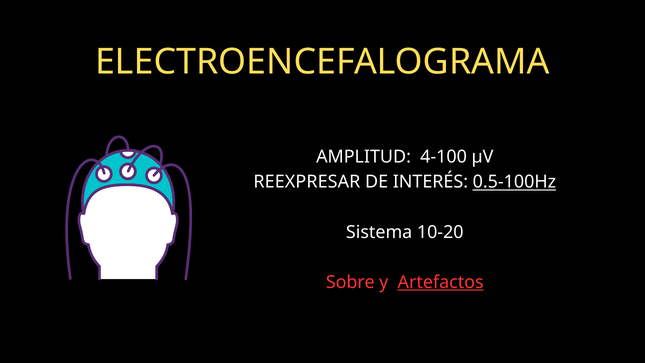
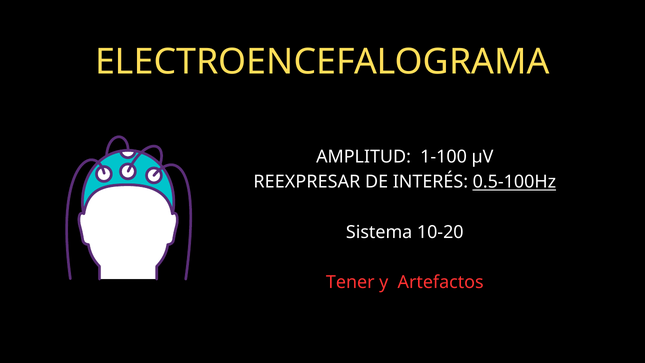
4-100: 4-100 -> 1-100
Sobre: Sobre -> Tener
Artefactos underline: present -> none
